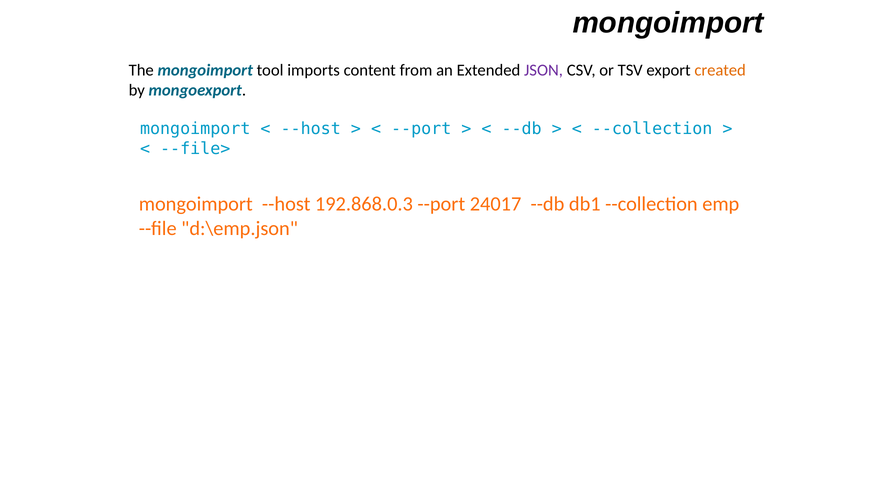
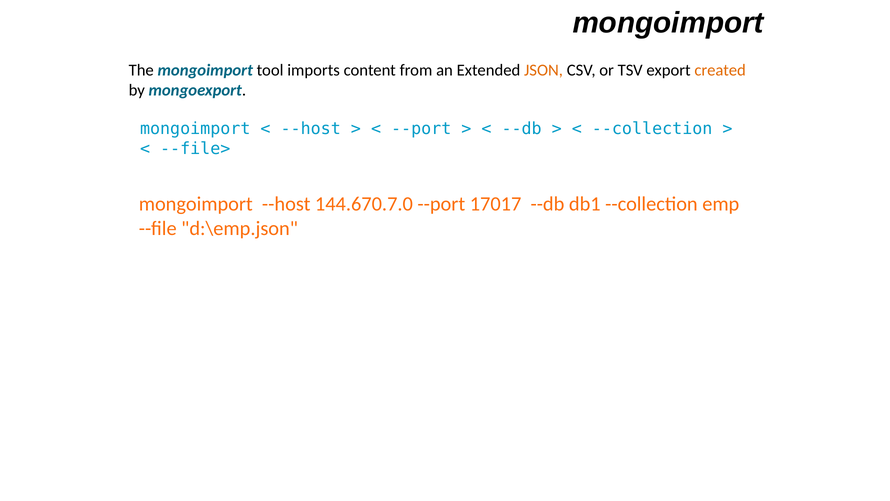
JSON colour: purple -> orange
192.868.0.3: 192.868.0.3 -> 144.670.7.0
24017: 24017 -> 17017
